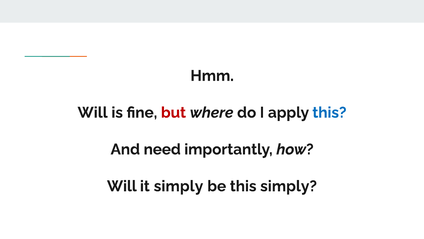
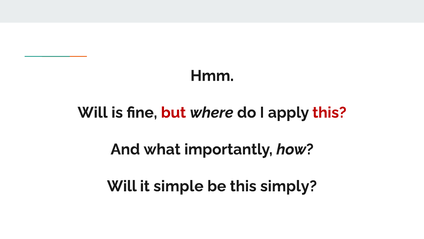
this at (329, 112) colour: blue -> red
need: need -> what
it simply: simply -> simple
